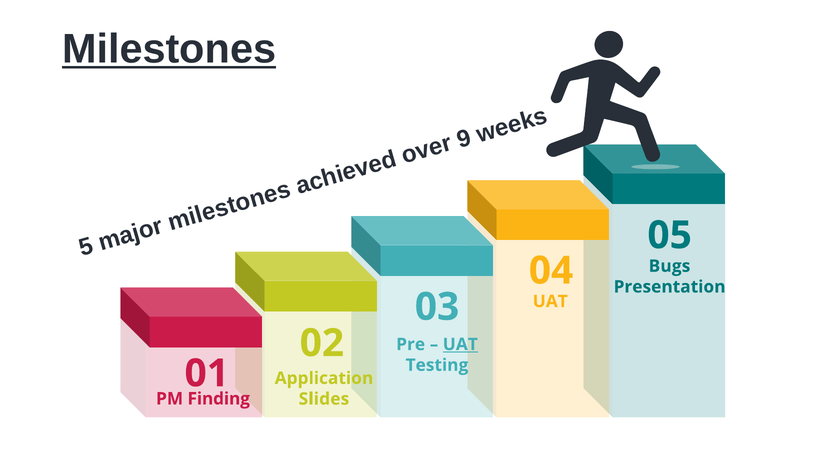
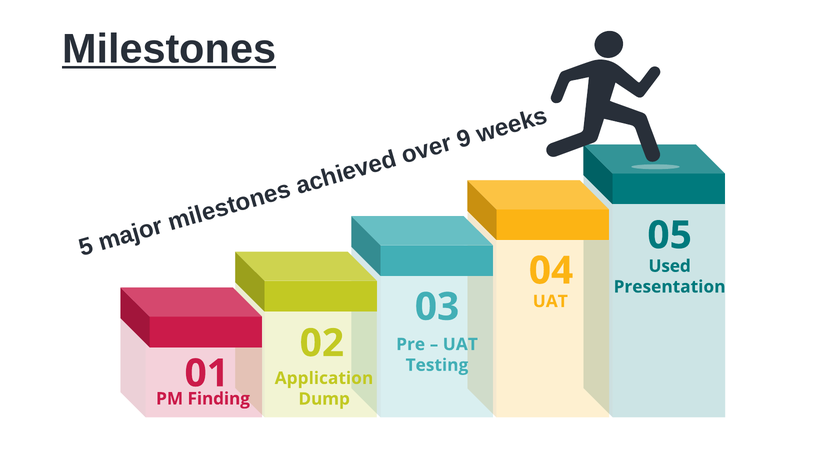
Bugs: Bugs -> Used
UAT at (460, 345) underline: present -> none
Slides: Slides -> Dump
